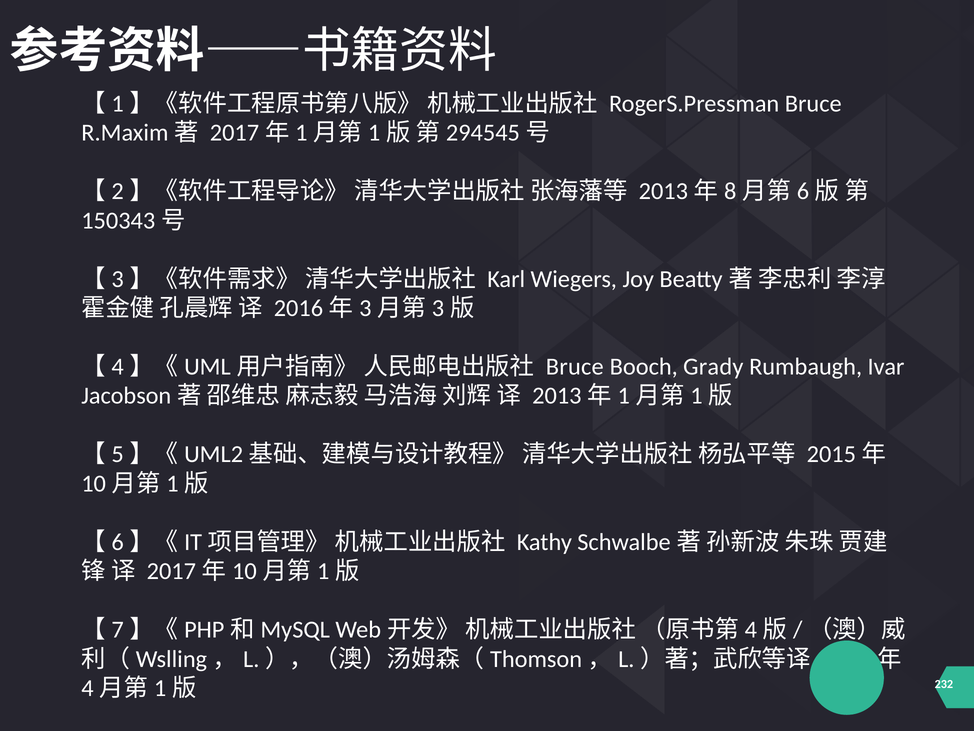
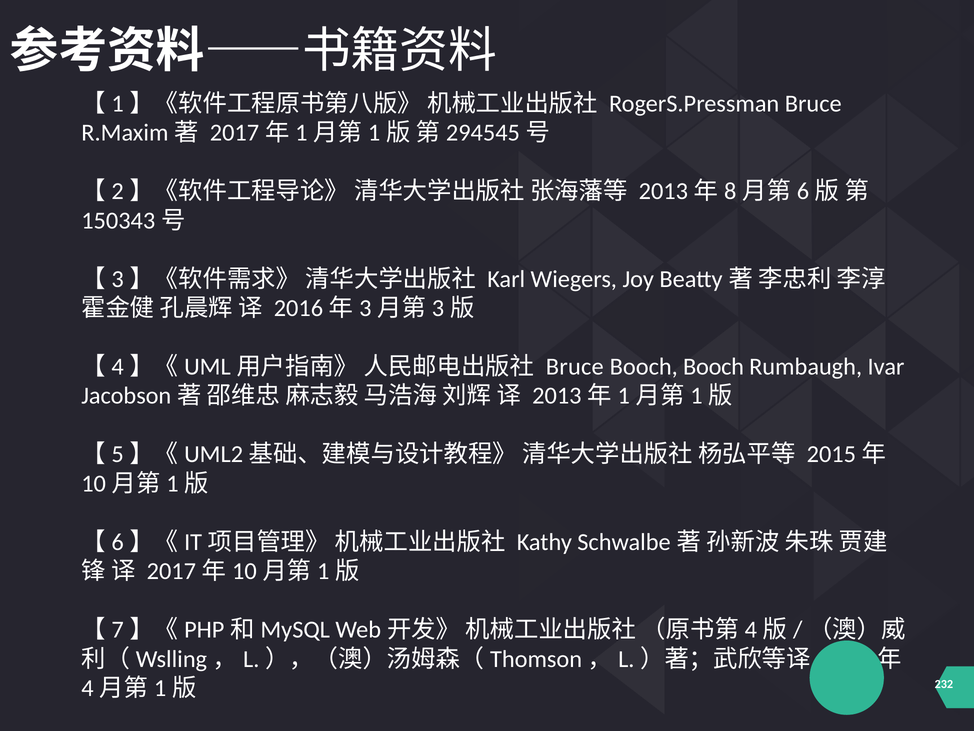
Booch Grady: Grady -> Booch
